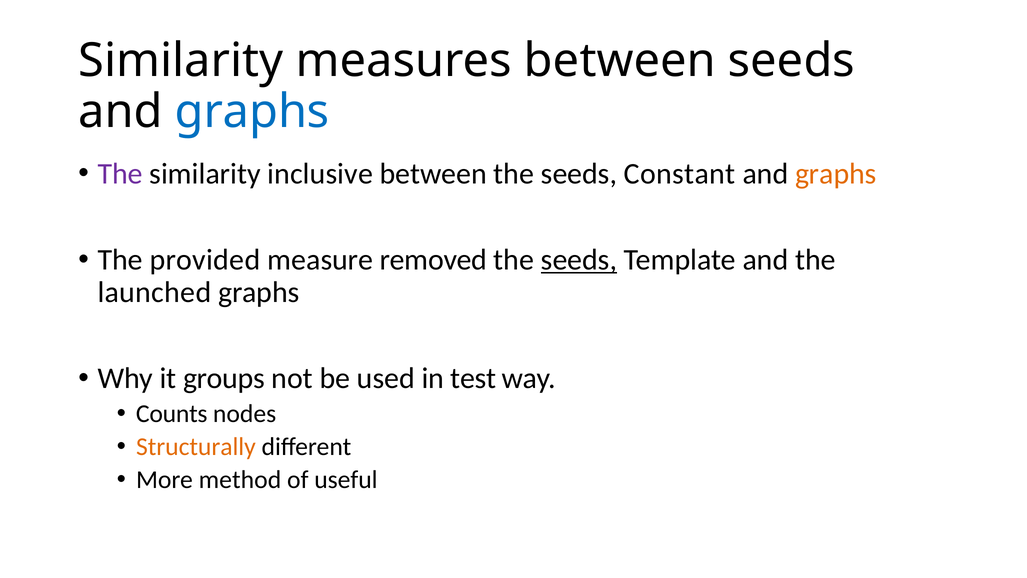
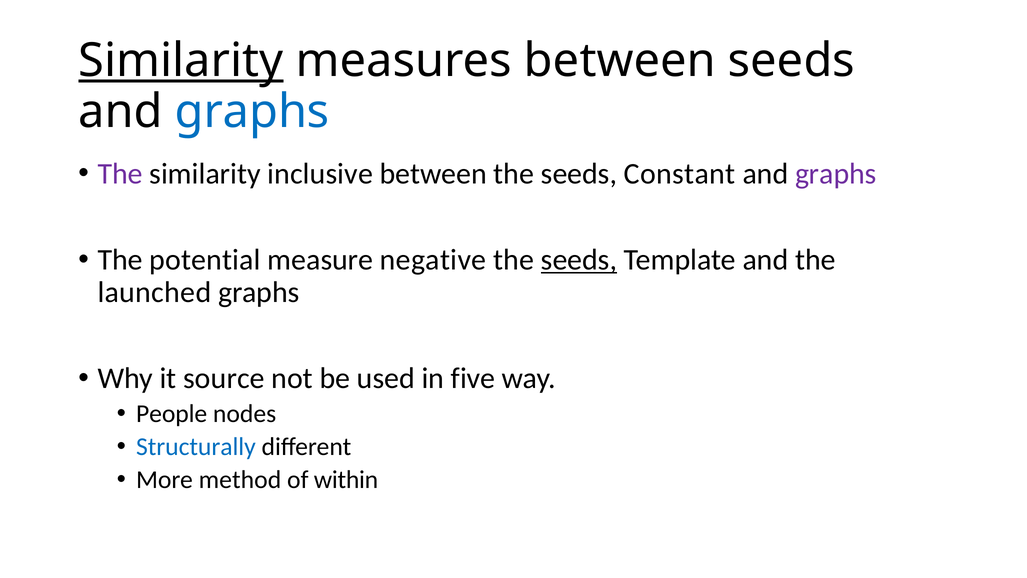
Similarity at (181, 61) underline: none -> present
graphs at (836, 174) colour: orange -> purple
provided: provided -> potential
removed: removed -> negative
groups: groups -> source
test: test -> five
Counts: Counts -> People
Structurally colour: orange -> blue
useful: useful -> within
